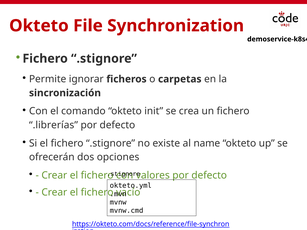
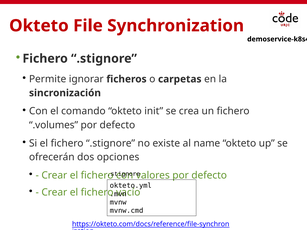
.librerías: .librerías -> .volumes
